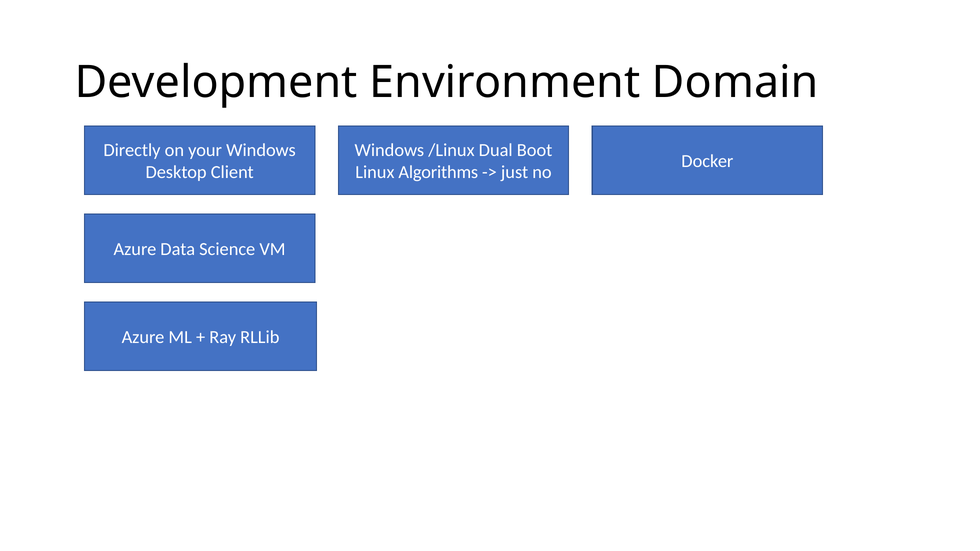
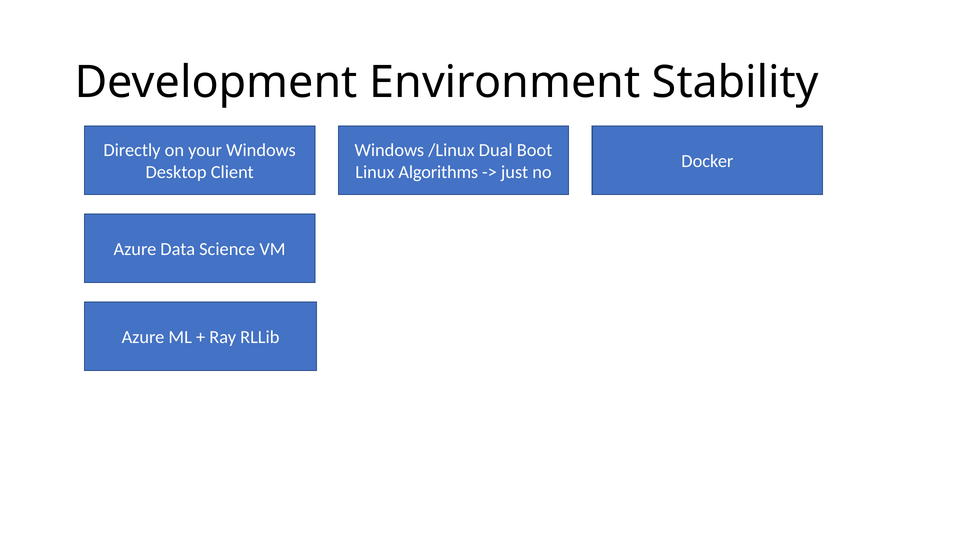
Domain: Domain -> Stability
